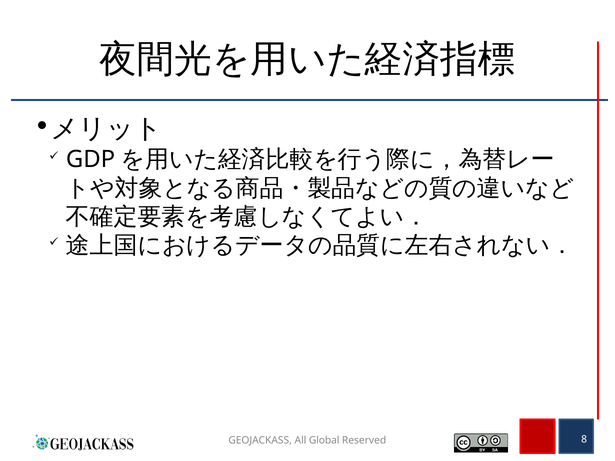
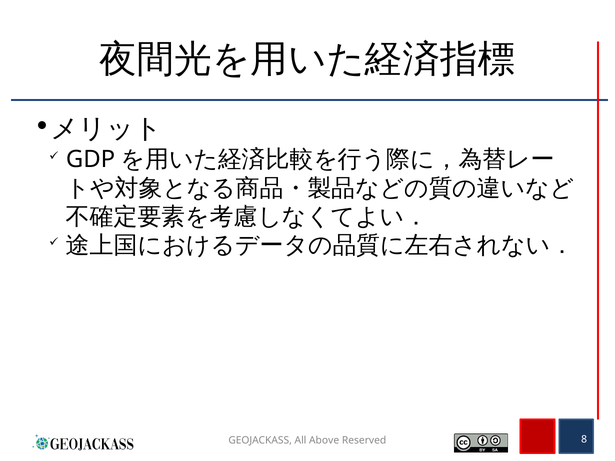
Global: Global -> Above
